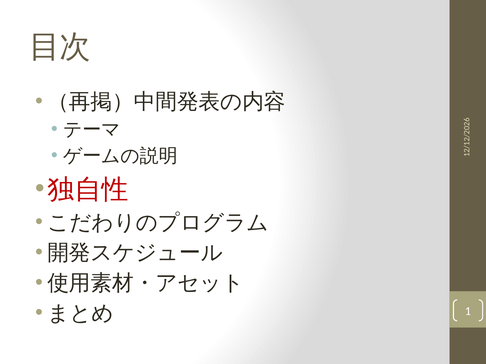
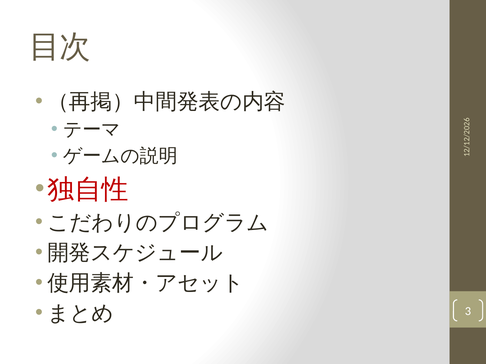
1 at (468, 311): 1 -> 3
